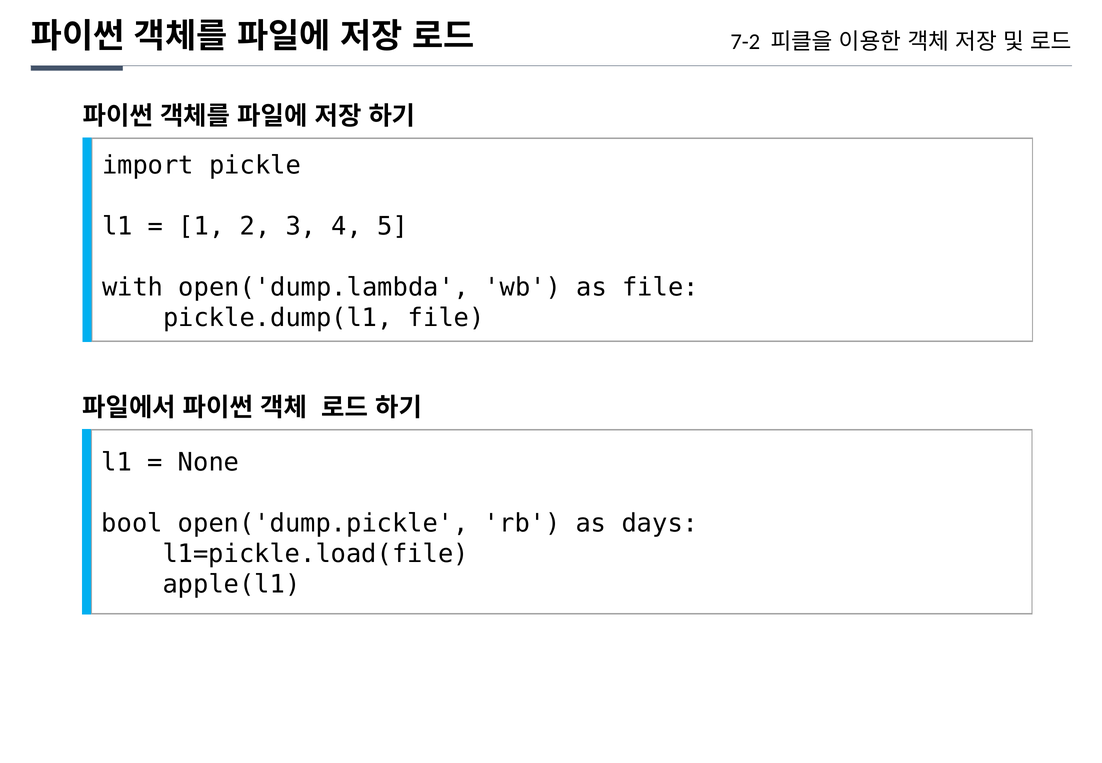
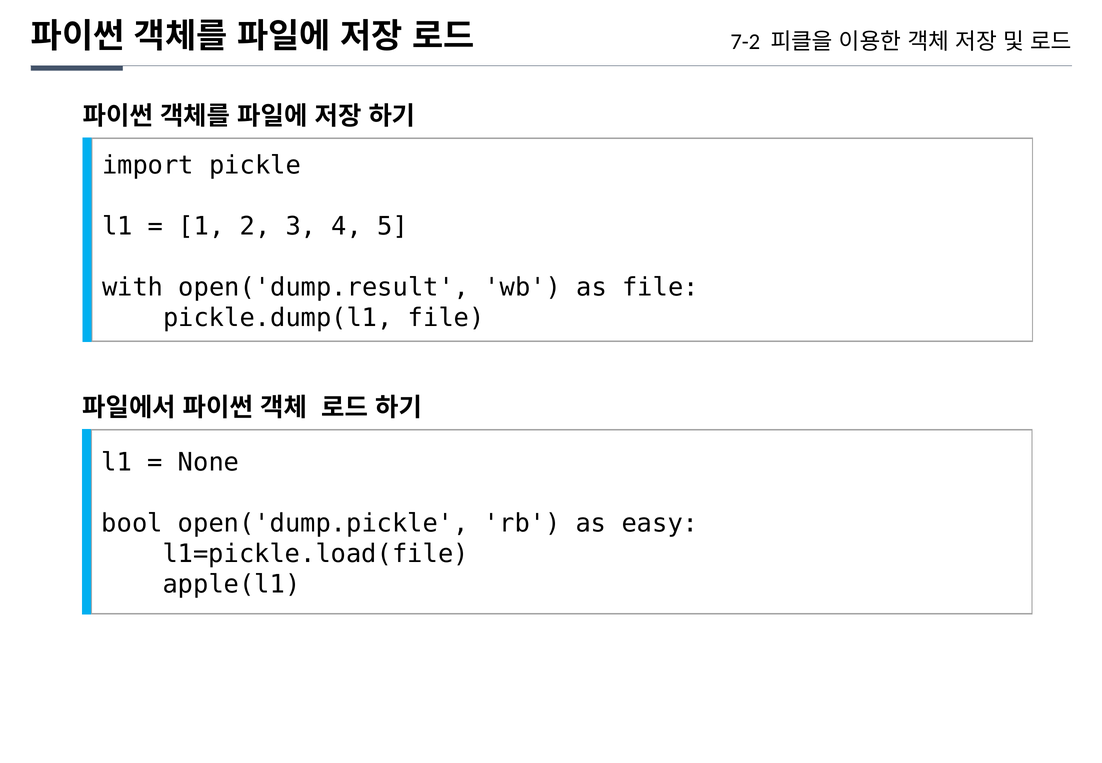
open('dump.lambda: open('dump.lambda -> open('dump.result
days: days -> easy
